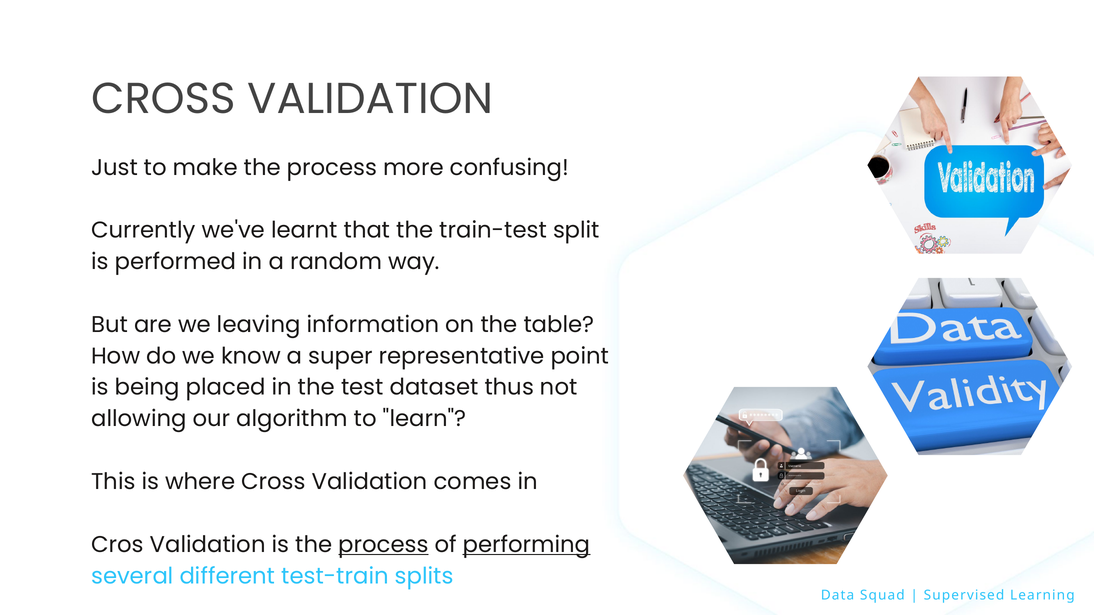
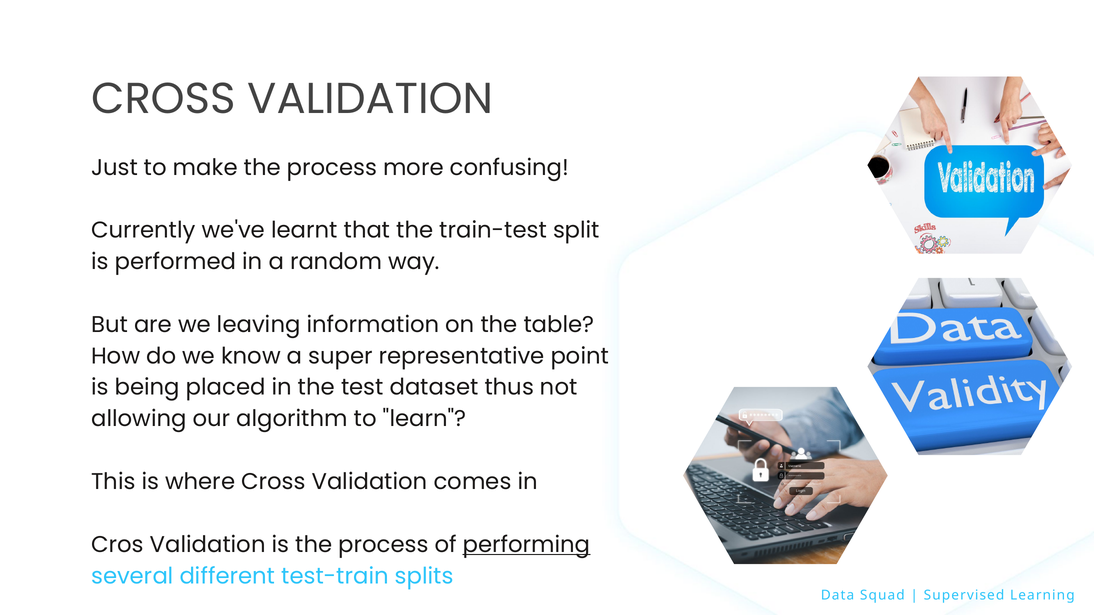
process at (383, 545) underline: present -> none
